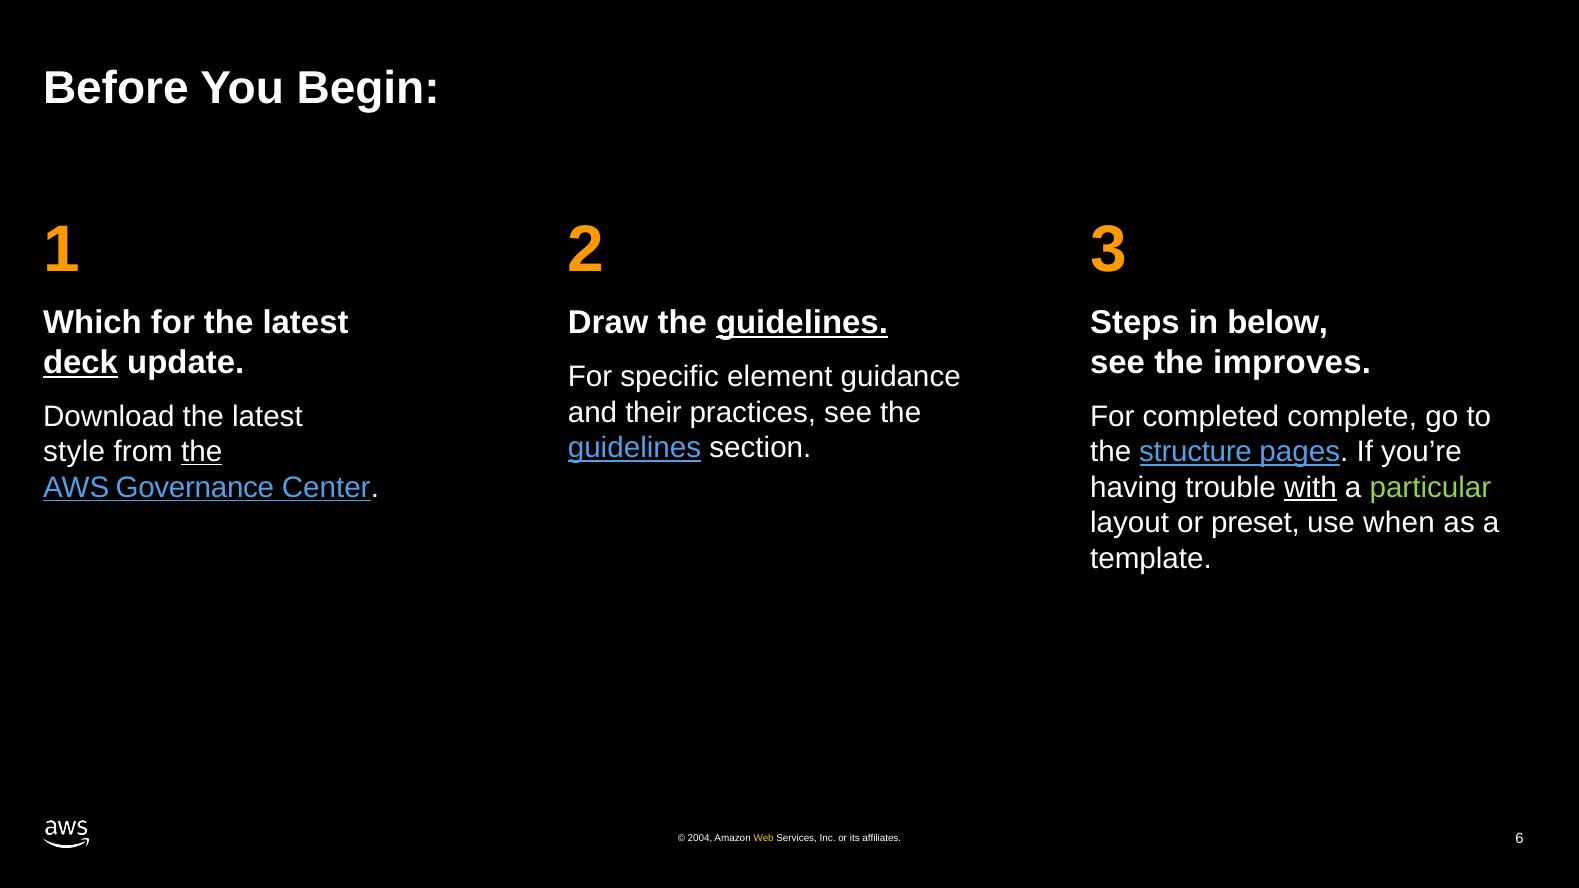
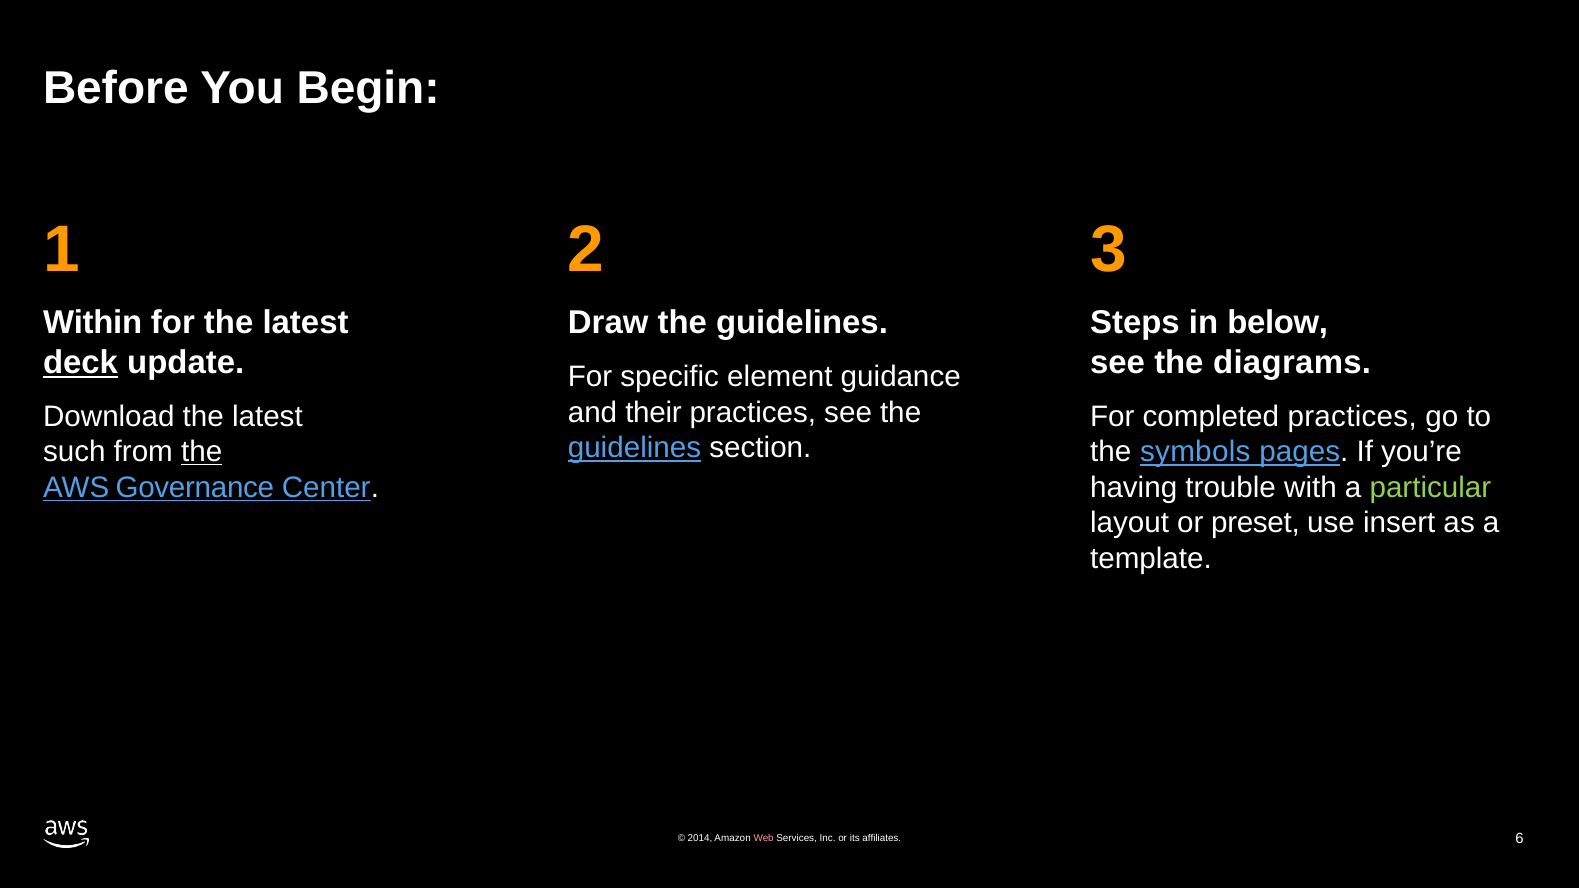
Which: Which -> Within
guidelines at (802, 323) underline: present -> none
improves: improves -> diagrams
completed complete: complete -> practices
style: style -> such
structure: structure -> symbols
with underline: present -> none
when: when -> insert
2004: 2004 -> 2014
Web colour: yellow -> pink
